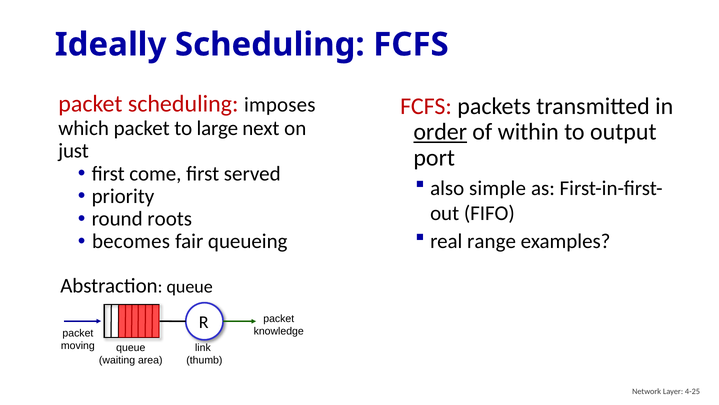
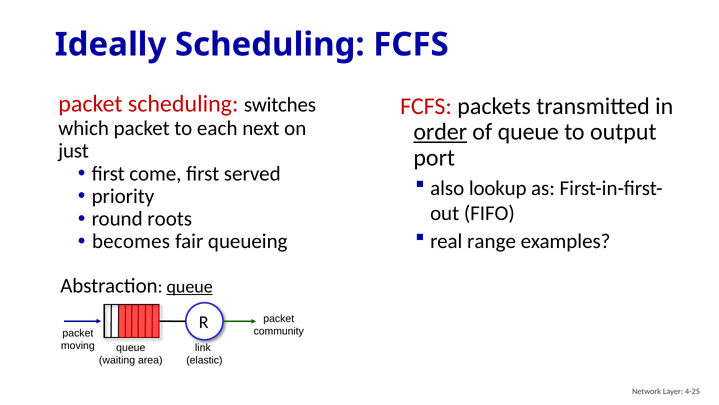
imposes: imposes -> switches
large: large -> each
of within: within -> queue
simple: simple -> lookup
queue at (190, 286) underline: none -> present
knowledge: knowledge -> community
thumb: thumb -> elastic
